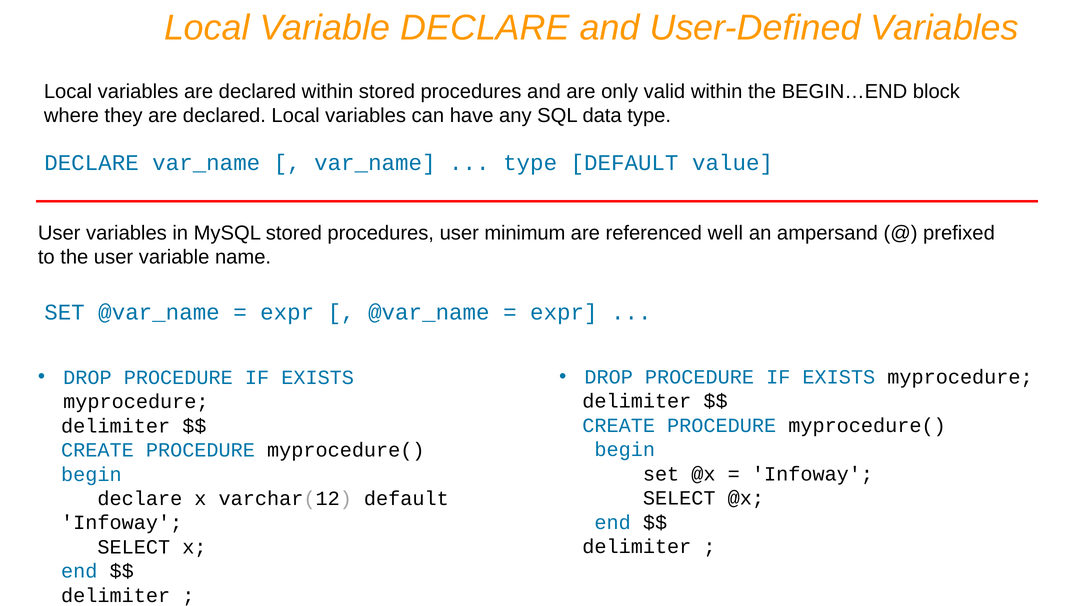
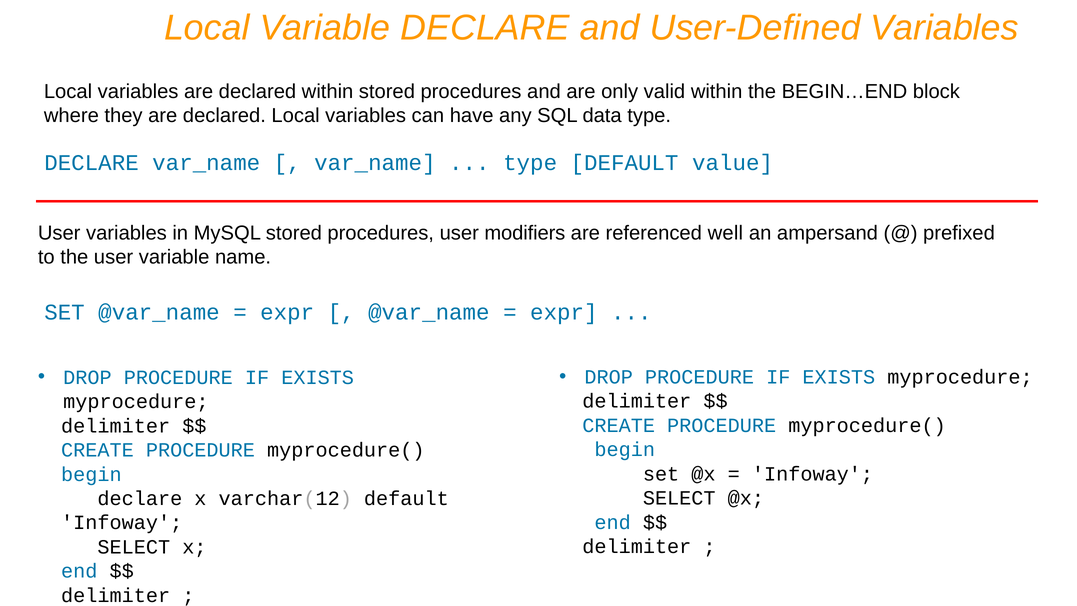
minimum: minimum -> modifiers
